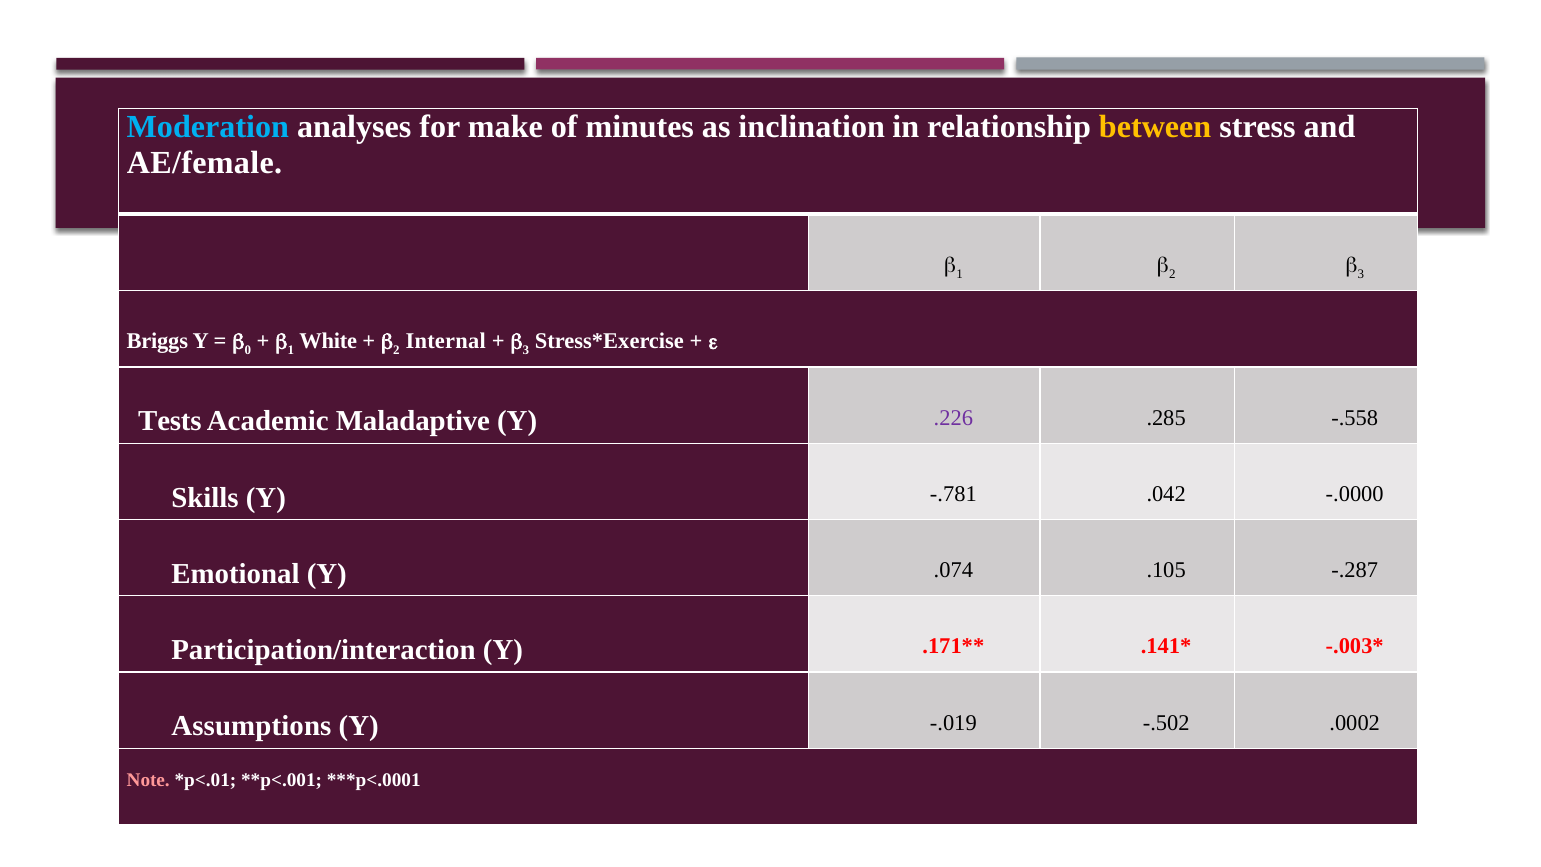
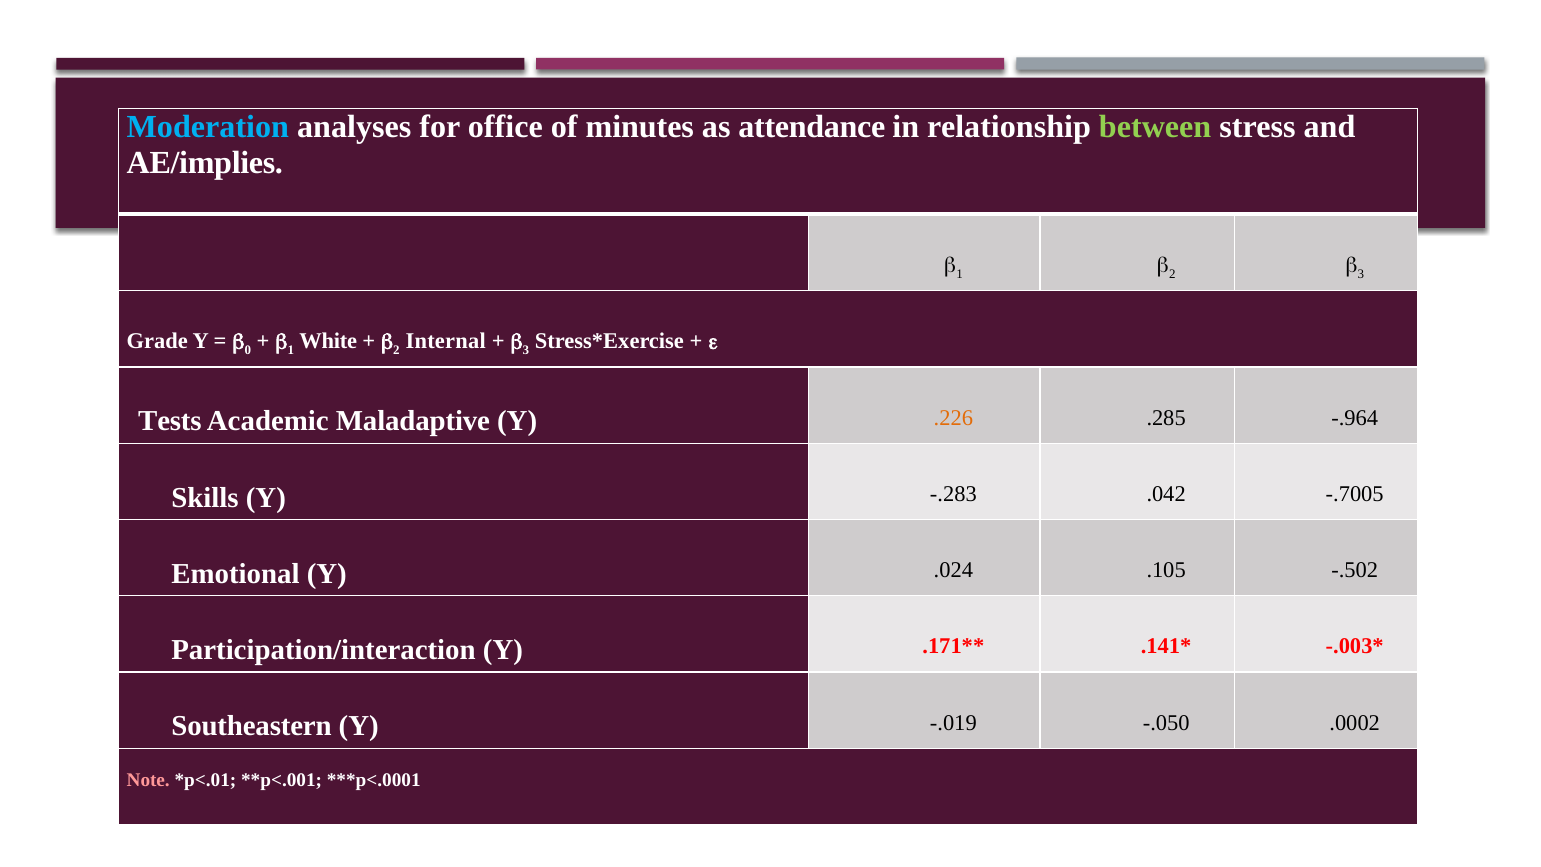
make: make -> office
inclination: inclination -> attendance
between colour: yellow -> light green
AE/female: AE/female -> AE/implies
Briggs: Briggs -> Grade
.226 colour: purple -> orange
-.558: -.558 -> -.964
-.781: -.781 -> -.283
-.0000: -.0000 -> -.7005
.074: .074 -> .024
-.287: -.287 -> -.502
Assumptions: Assumptions -> Southeastern
-.502: -.502 -> -.050
